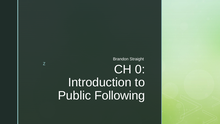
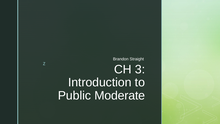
0: 0 -> 3
Following: Following -> Moderate
